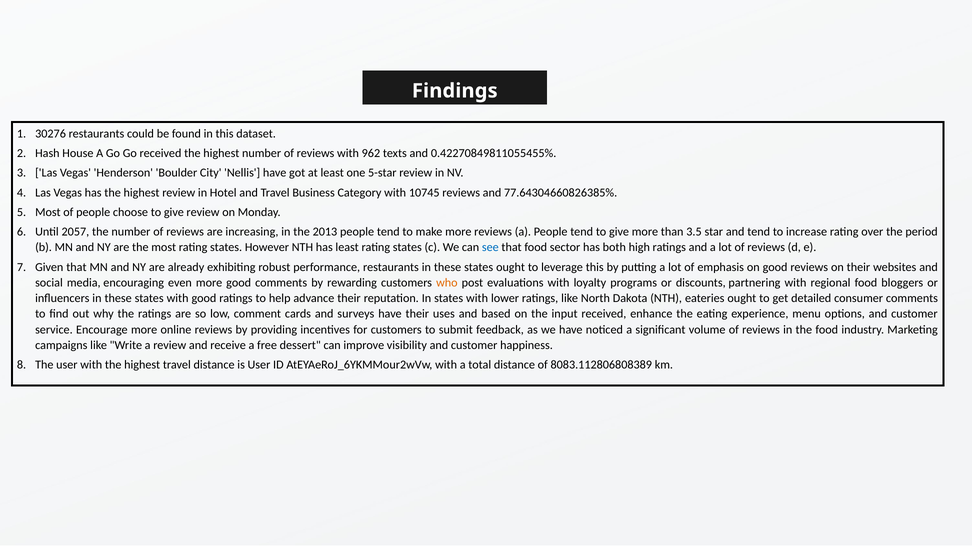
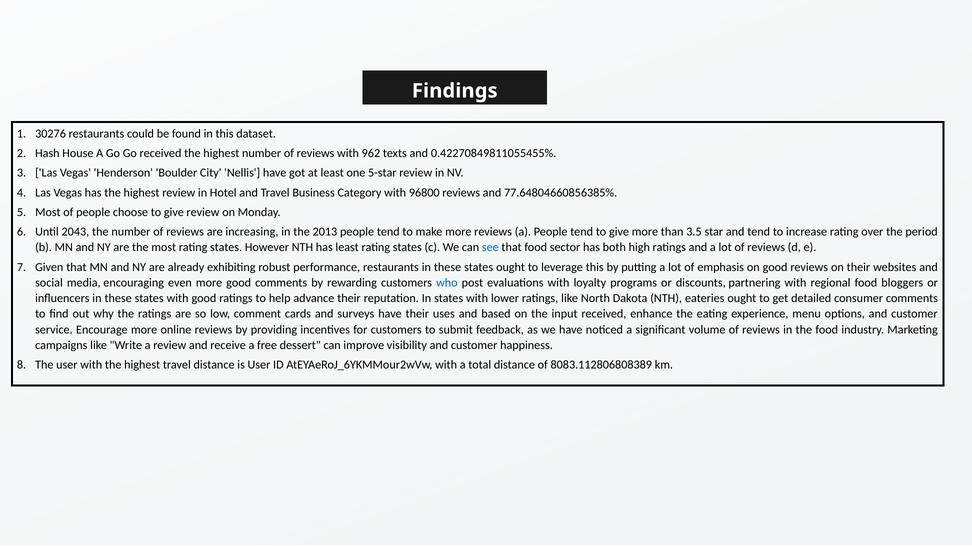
10745: 10745 -> 96800
77.64304660826385%: 77.64304660826385% -> 77.64804660856385%
2057: 2057 -> 2043
who colour: orange -> blue
